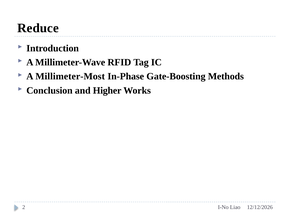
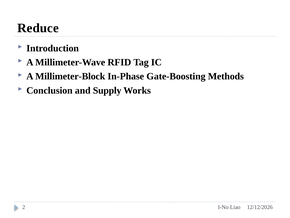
Millimeter-Most: Millimeter-Most -> Millimeter-Block
Higher: Higher -> Supply
